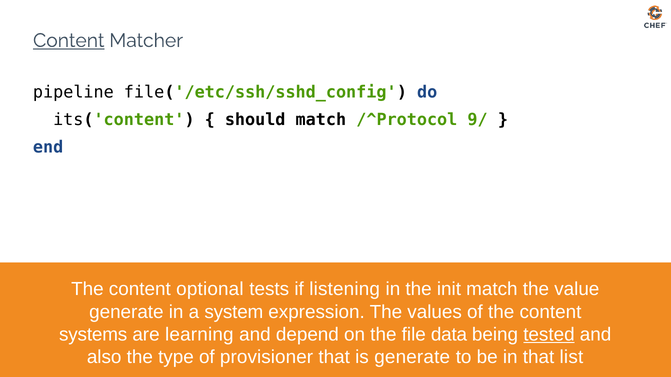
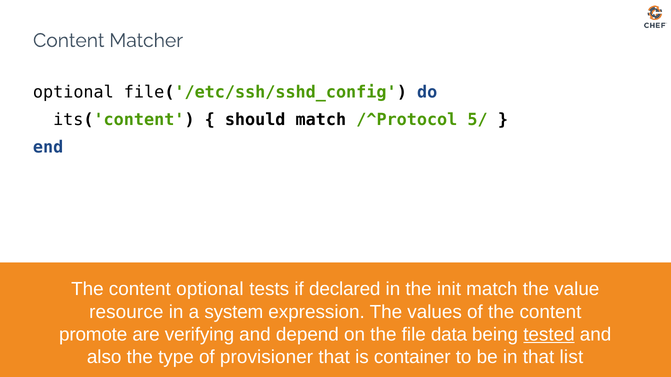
Content at (69, 41) underline: present -> none
pipeline at (73, 92): pipeline -> optional
9/: 9/ -> 5/
listening: listening -> declared
generate at (126, 312): generate -> resource
systems: systems -> promote
learning: learning -> verifying
is generate: generate -> container
